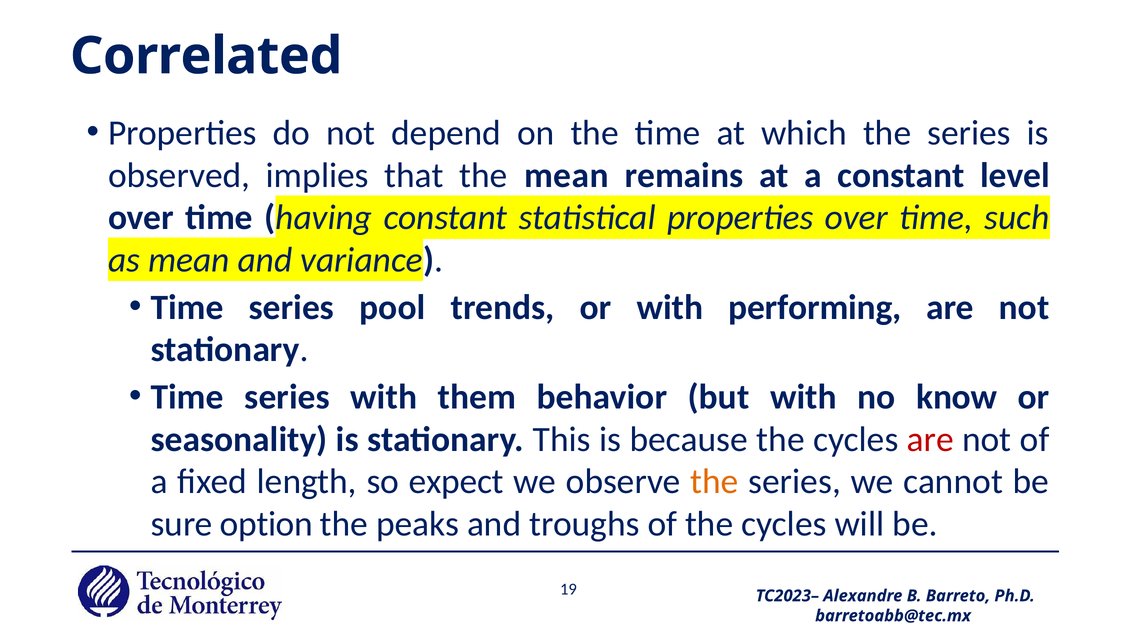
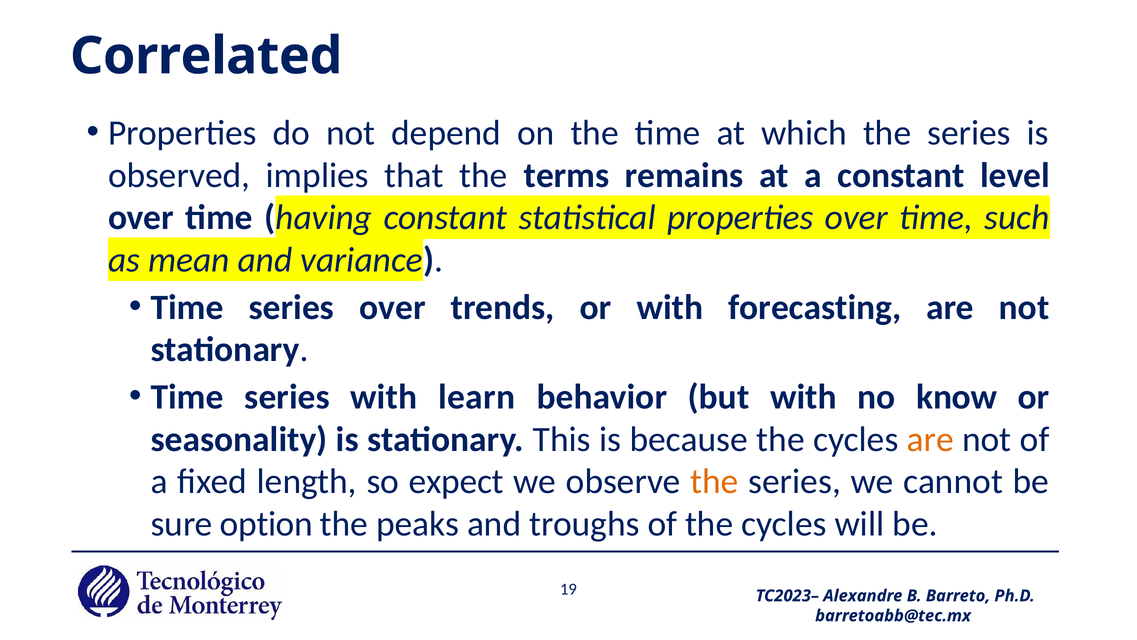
the mean: mean -> terms
series pool: pool -> over
performing: performing -> forecasting
them: them -> learn
are at (930, 439) colour: red -> orange
